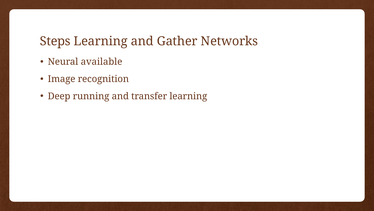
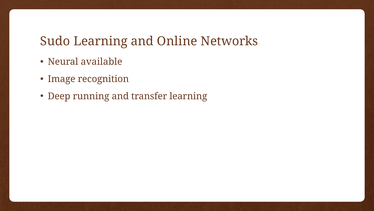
Steps: Steps -> Sudo
Gather: Gather -> Online
